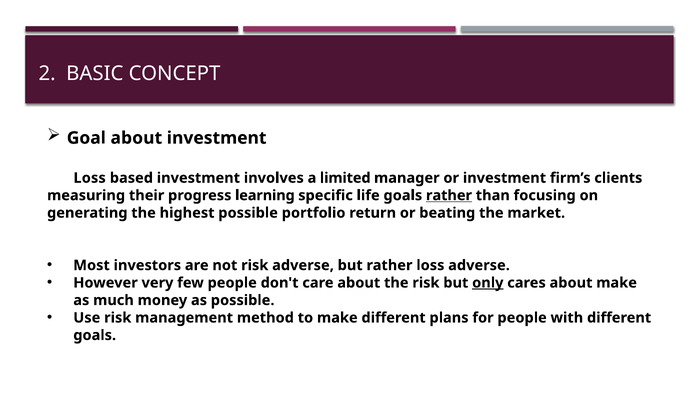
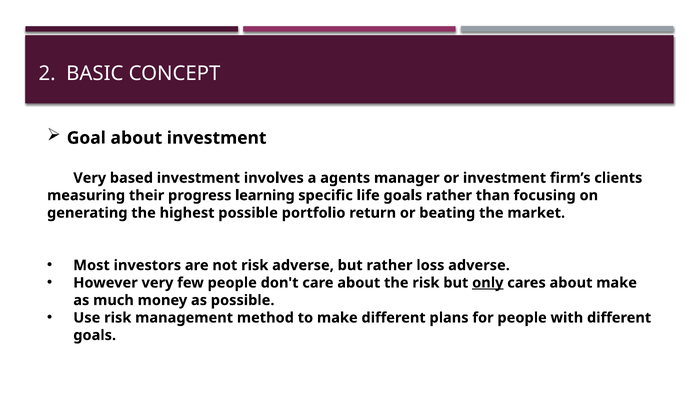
Loss at (90, 178): Loss -> Very
limited: limited -> agents
rather at (449, 196) underline: present -> none
